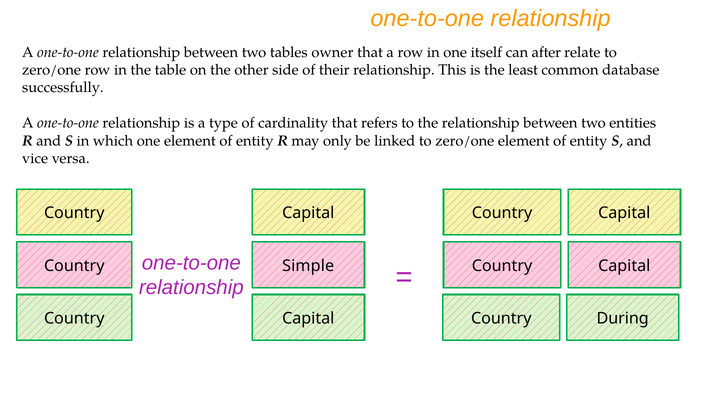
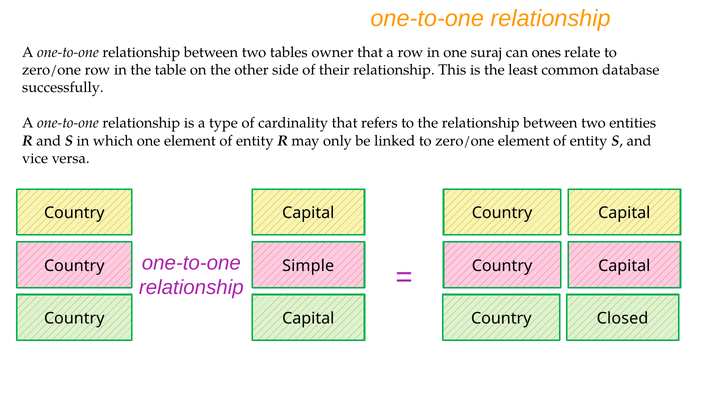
itself: itself -> suraj
after: after -> ones
During: During -> Closed
